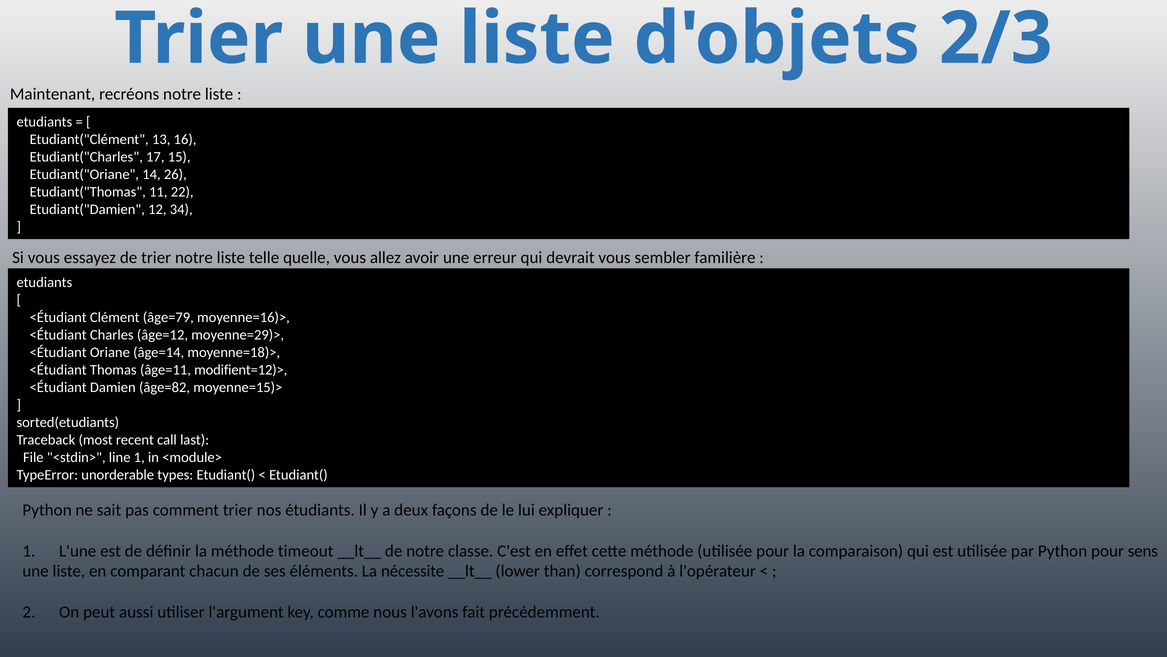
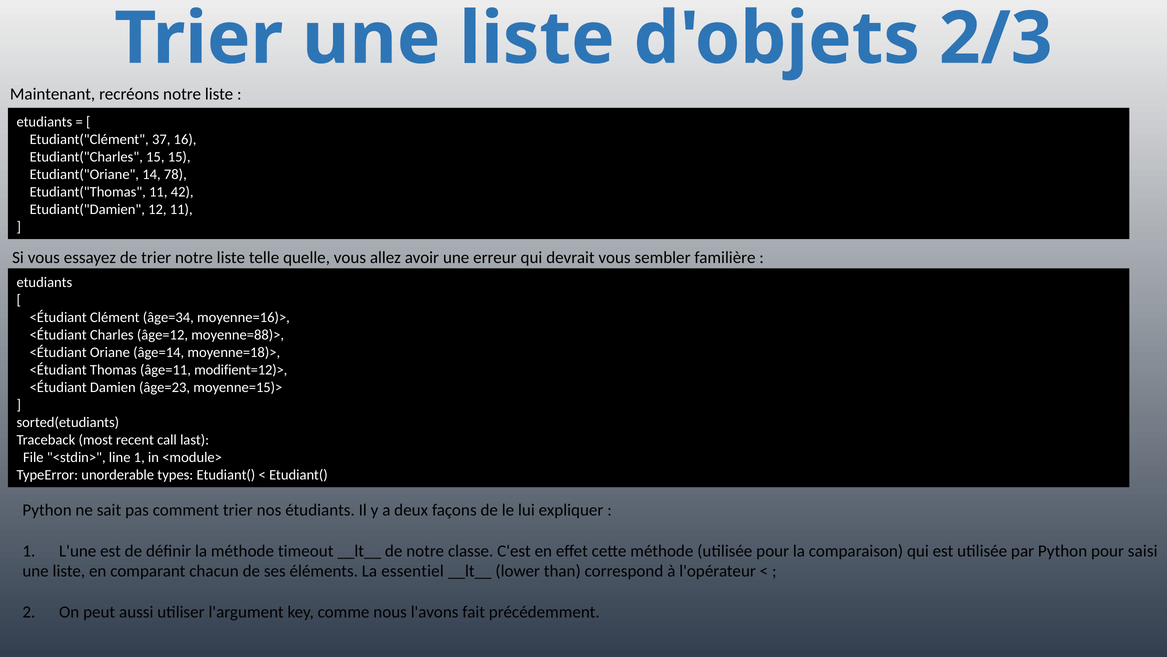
13: 13 -> 37
Etudiant("Charles 17: 17 -> 15
26: 26 -> 78
22: 22 -> 42
12 34: 34 -> 11
âge=79: âge=79 -> âge=34
moyenne=29)>: moyenne=29)> -> moyenne=88)>
âge=82: âge=82 -> âge=23
sens: sens -> saisi
nécessite: nécessite -> essentiel
